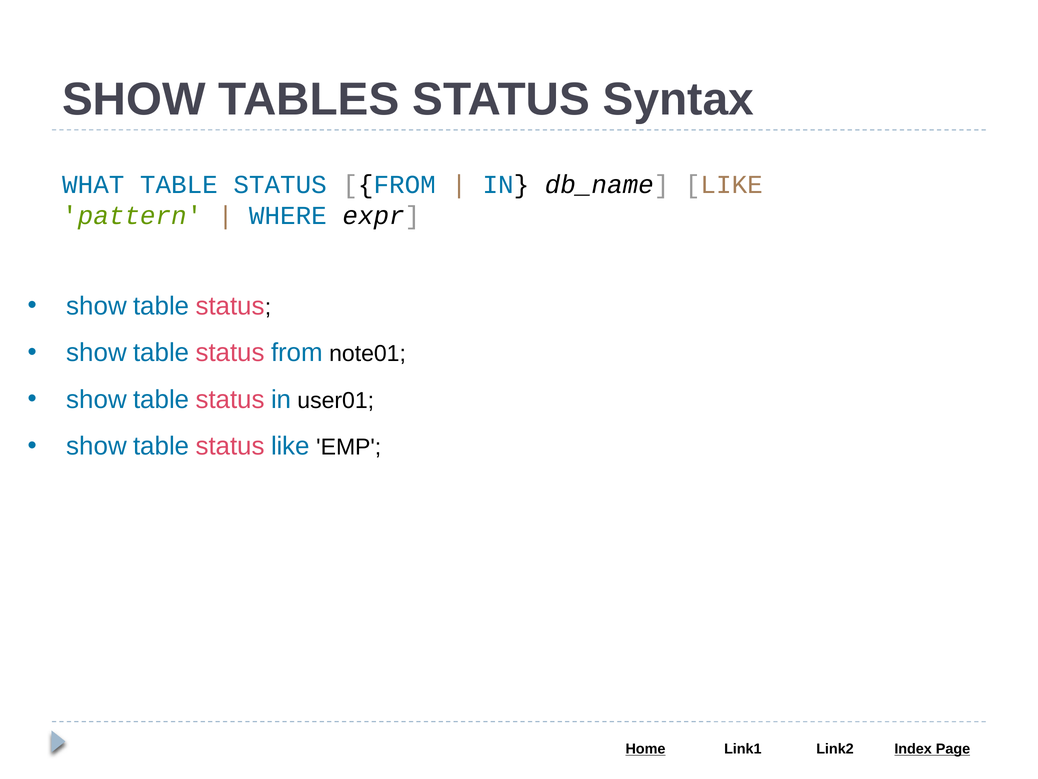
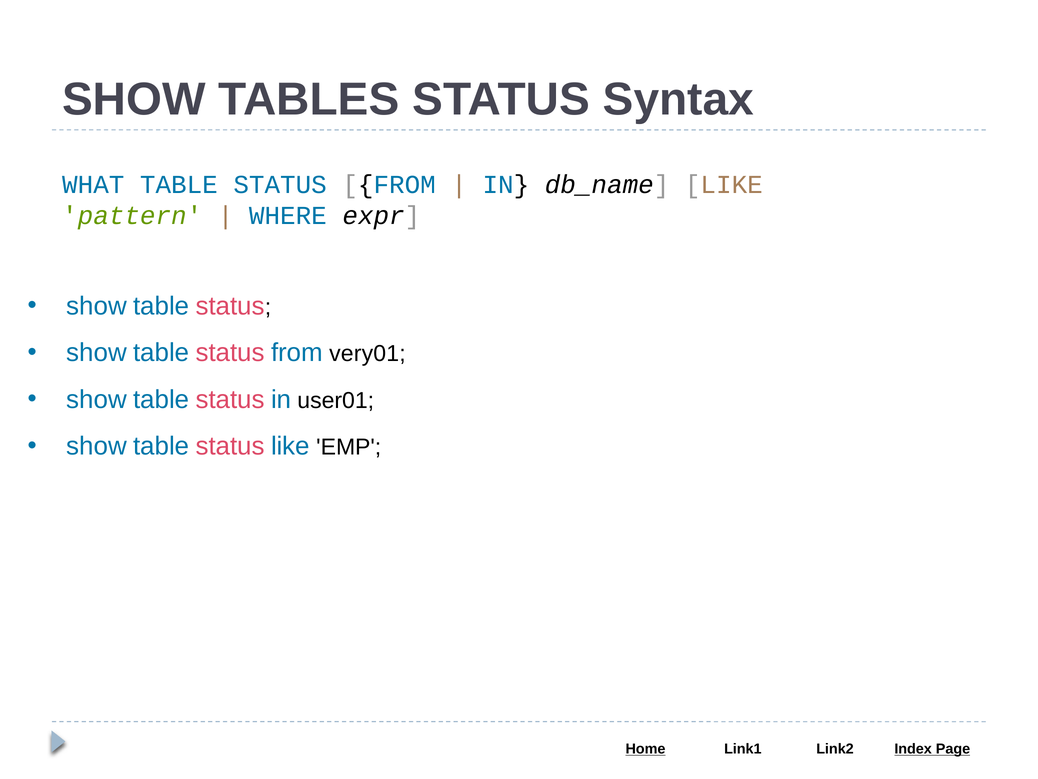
note01: note01 -> very01
